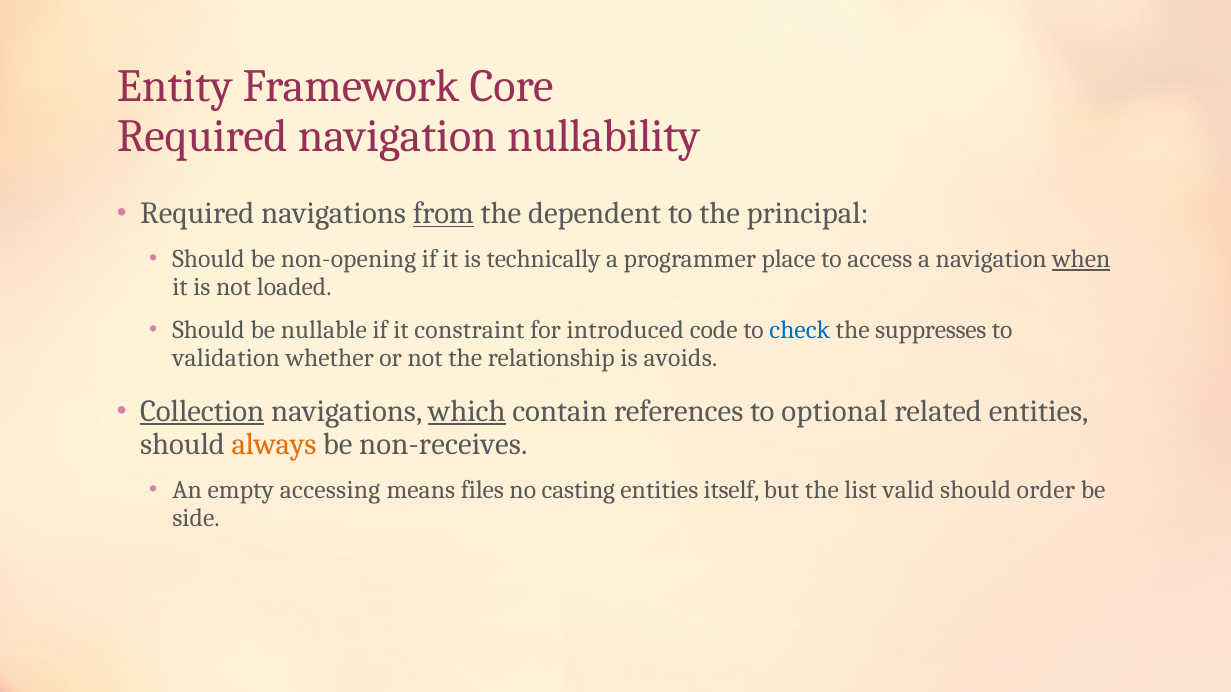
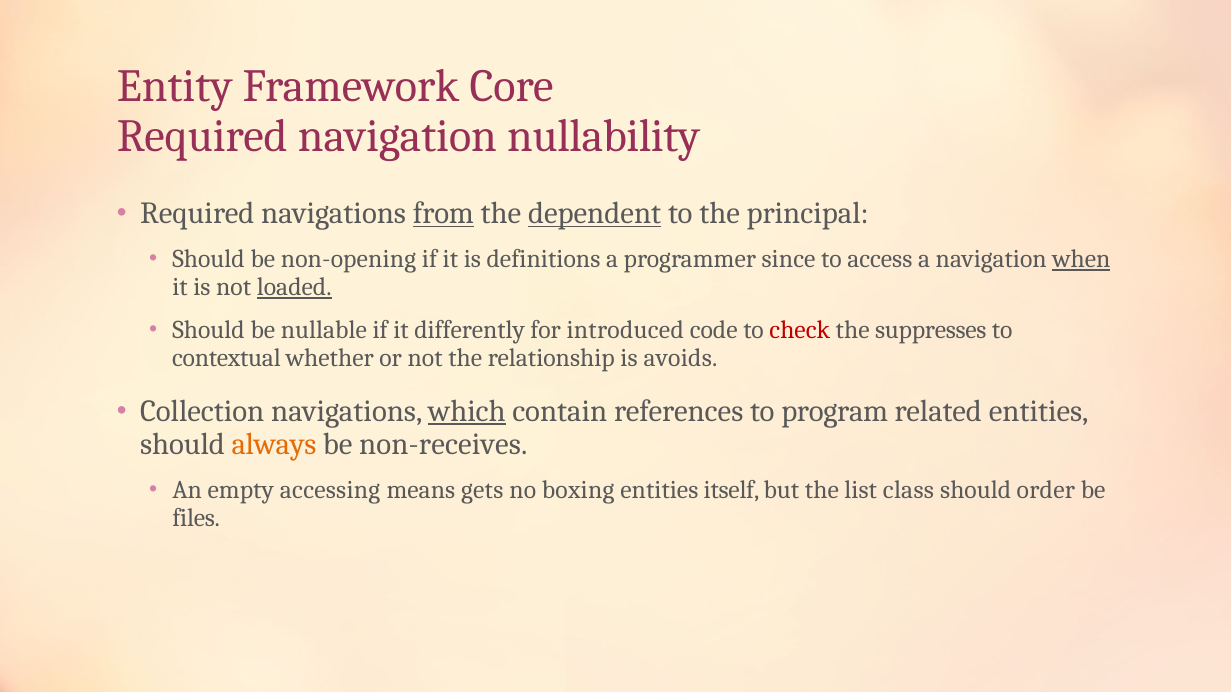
dependent underline: none -> present
technically: technically -> definitions
place: place -> since
loaded underline: none -> present
constraint: constraint -> differently
check colour: blue -> red
validation: validation -> contextual
Collection underline: present -> none
optional: optional -> program
files: files -> gets
casting: casting -> boxing
valid: valid -> class
side: side -> files
